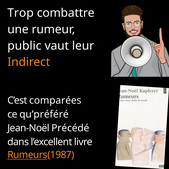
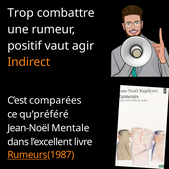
public: public -> positif
leur: leur -> agir
Précédé: Précédé -> Mentale
